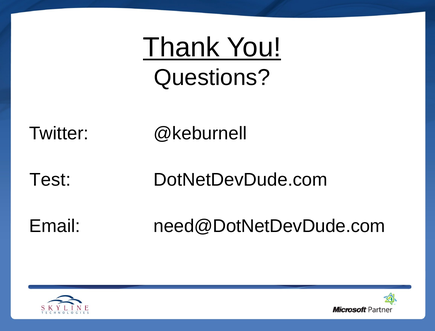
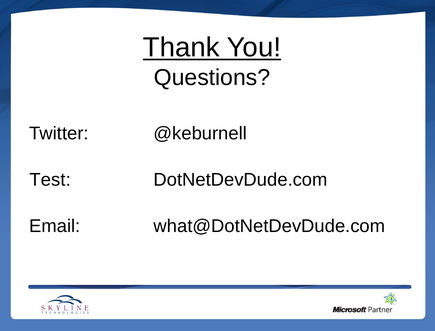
need@DotNetDevDude.com: need@DotNetDevDude.com -> what@DotNetDevDude.com
